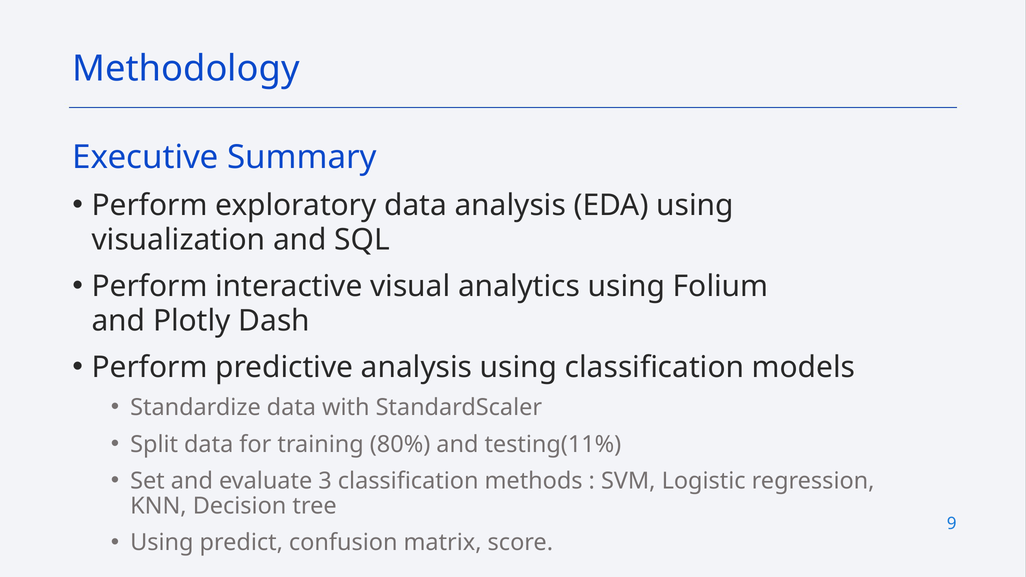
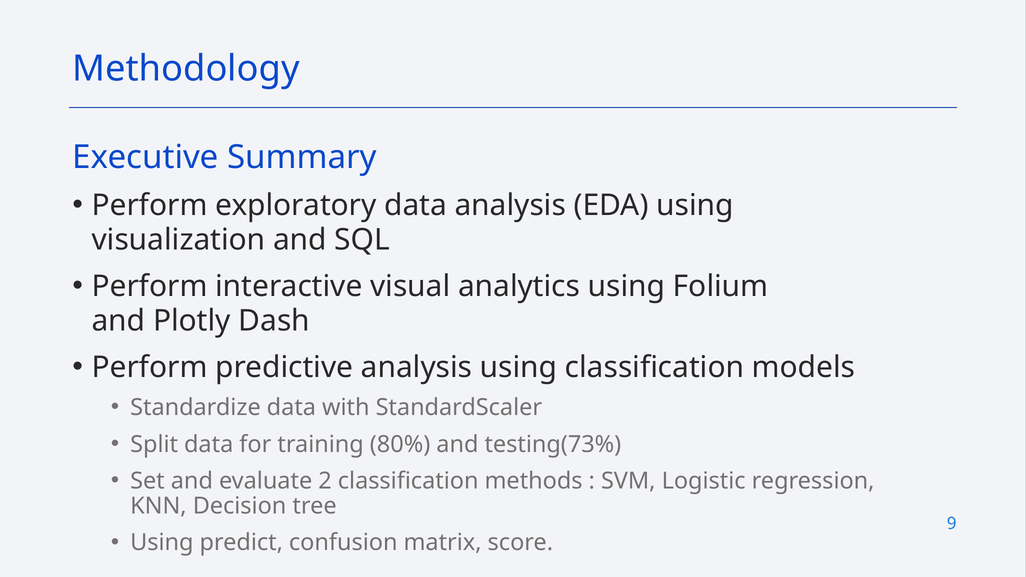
testing(11%: testing(11% -> testing(73%
3: 3 -> 2
